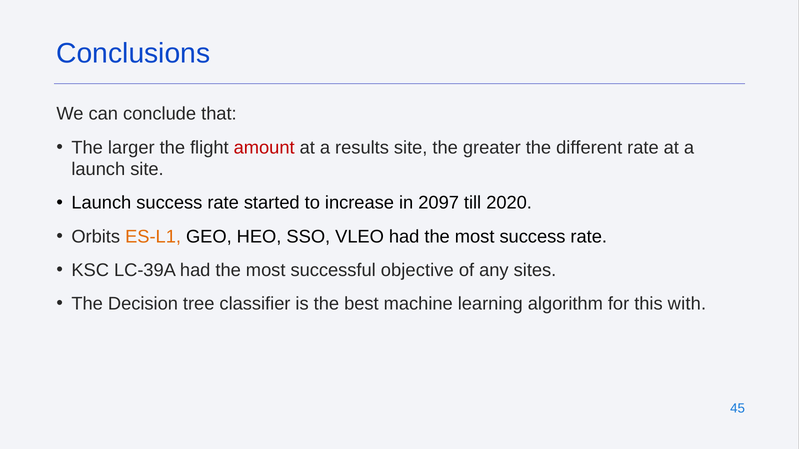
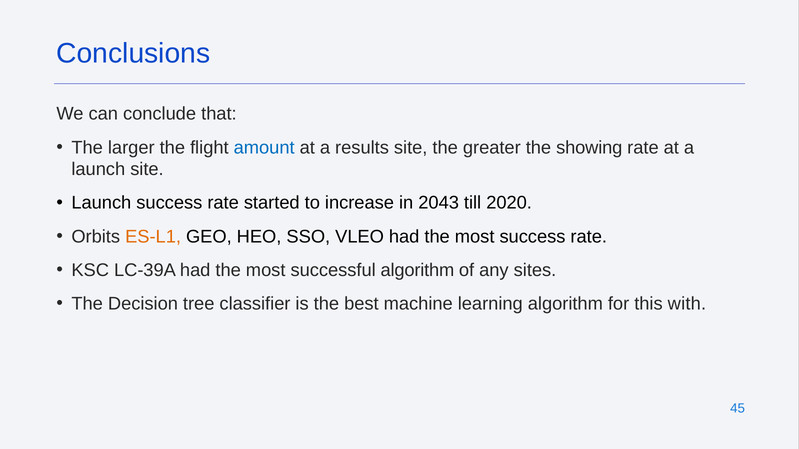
amount colour: red -> blue
different: different -> showing
2097: 2097 -> 2043
successful objective: objective -> algorithm
